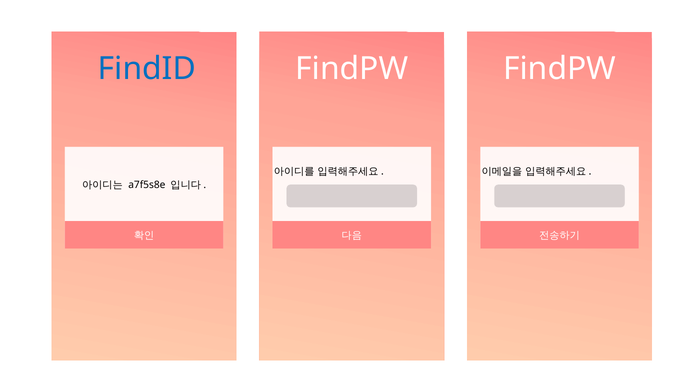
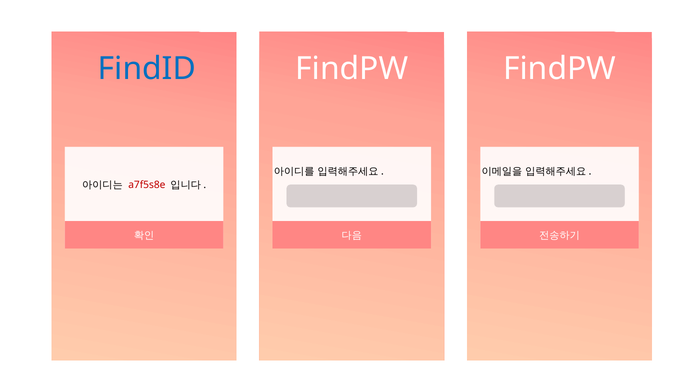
a7f5s8e colour: black -> red
